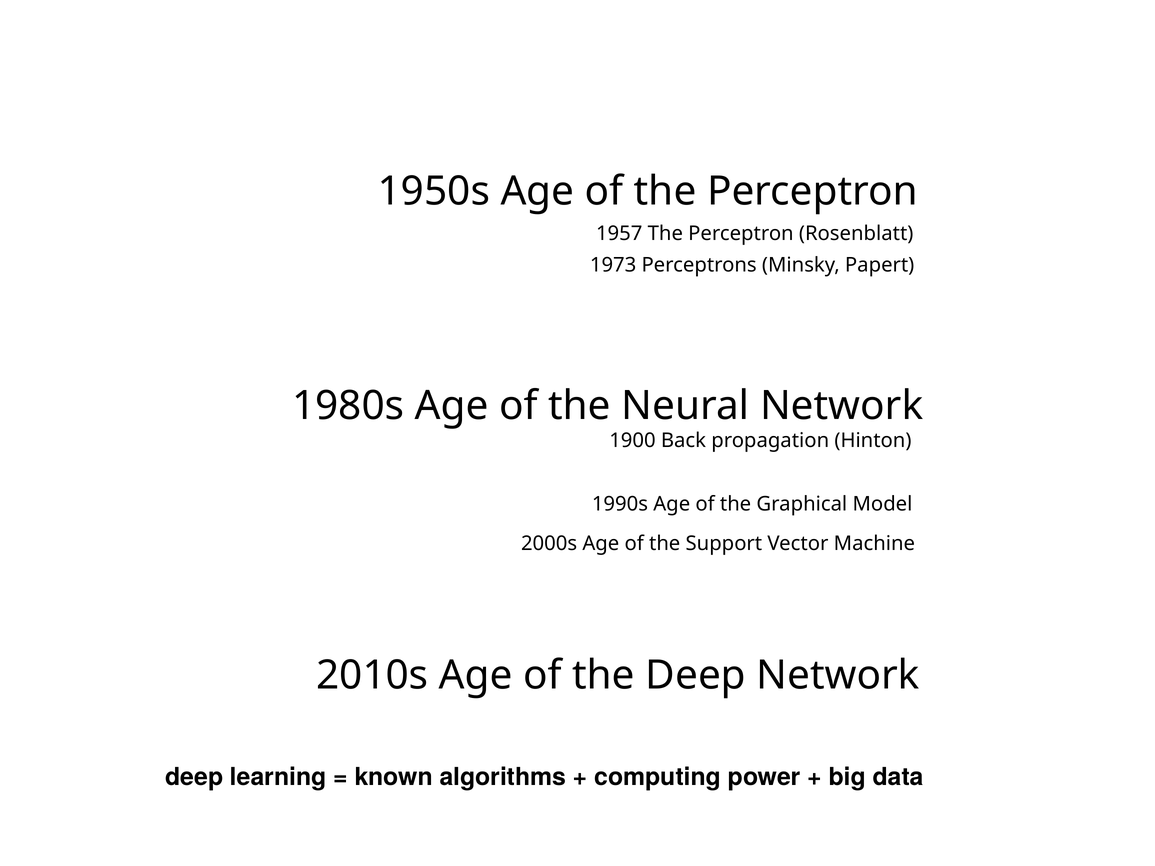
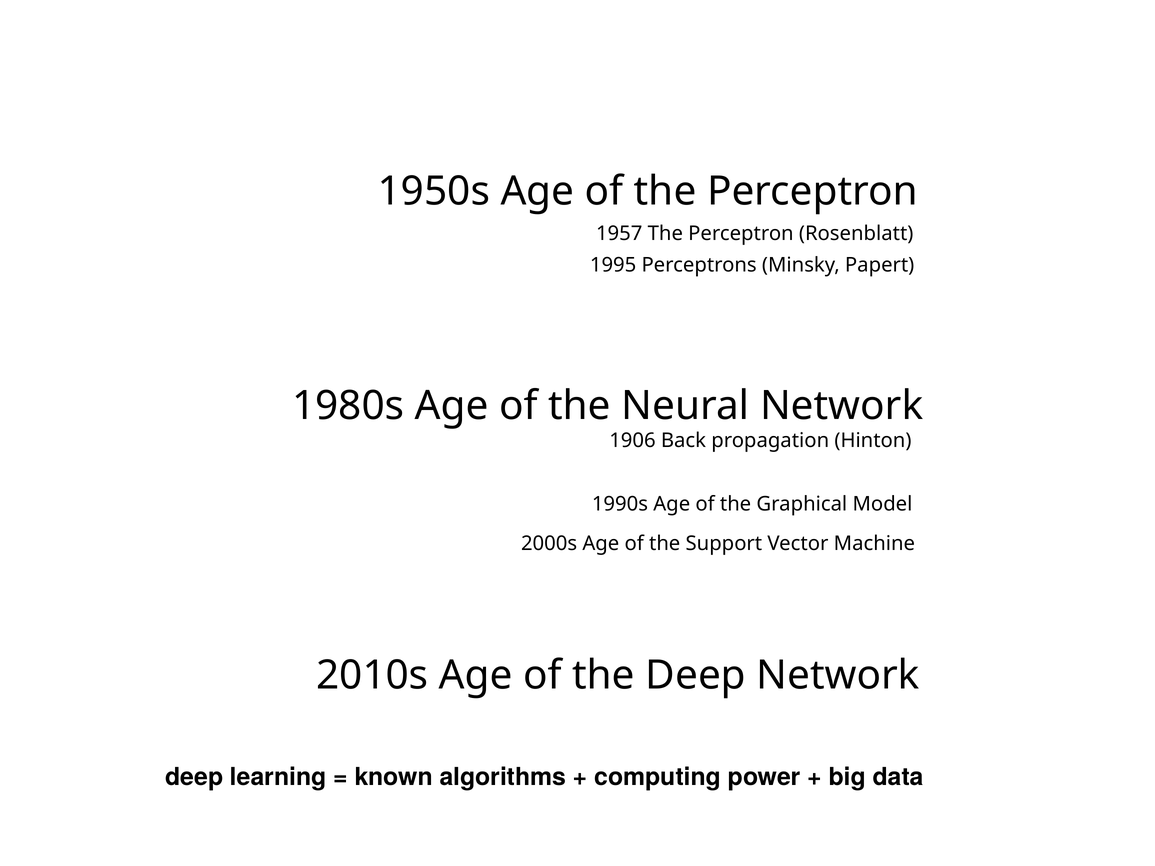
1973: 1973 -> 1995
1900: 1900 -> 1906
